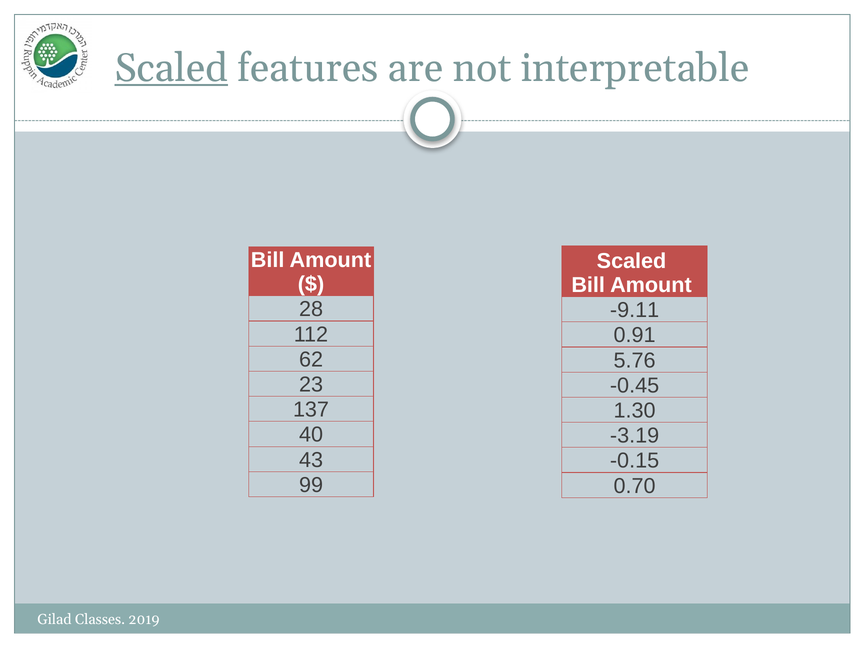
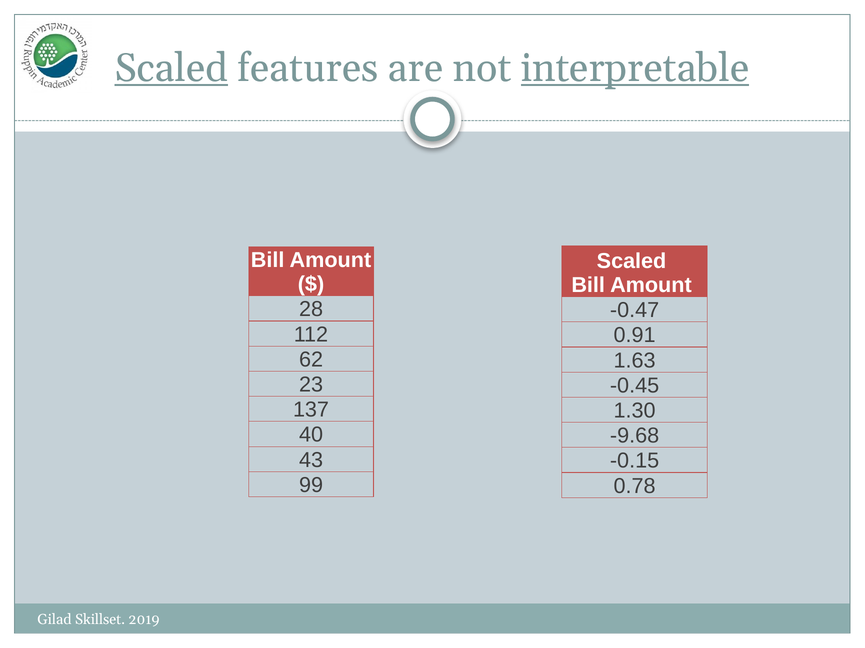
interpretable underline: none -> present
-9.11: -9.11 -> -0.47
5.76: 5.76 -> 1.63
-3.19: -3.19 -> -9.68
0.70: 0.70 -> 0.78
Classes: Classes -> Skillset
